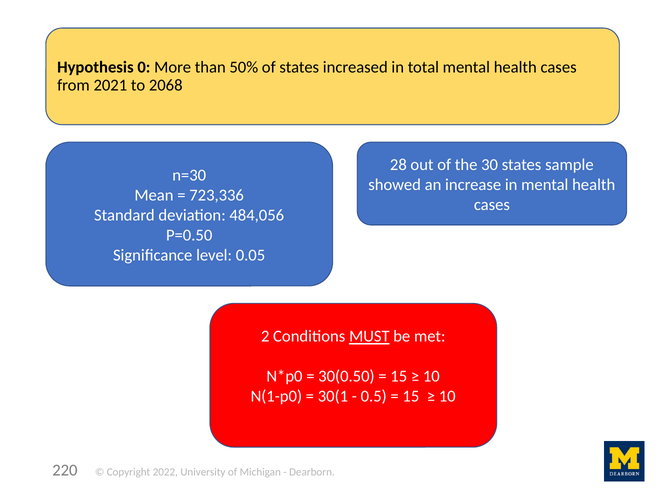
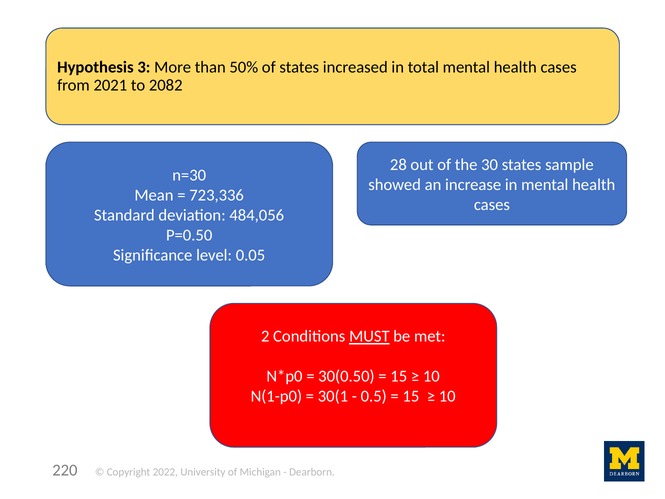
0: 0 -> 3
2068: 2068 -> 2082
